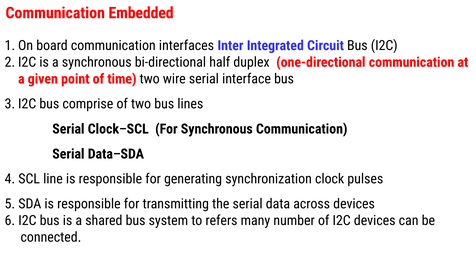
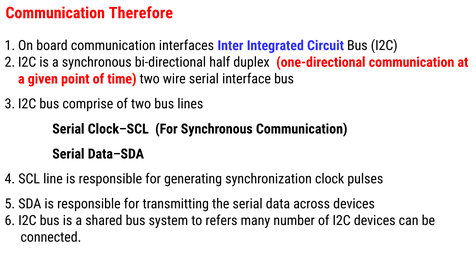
Embedded: Embedded -> Therefore
